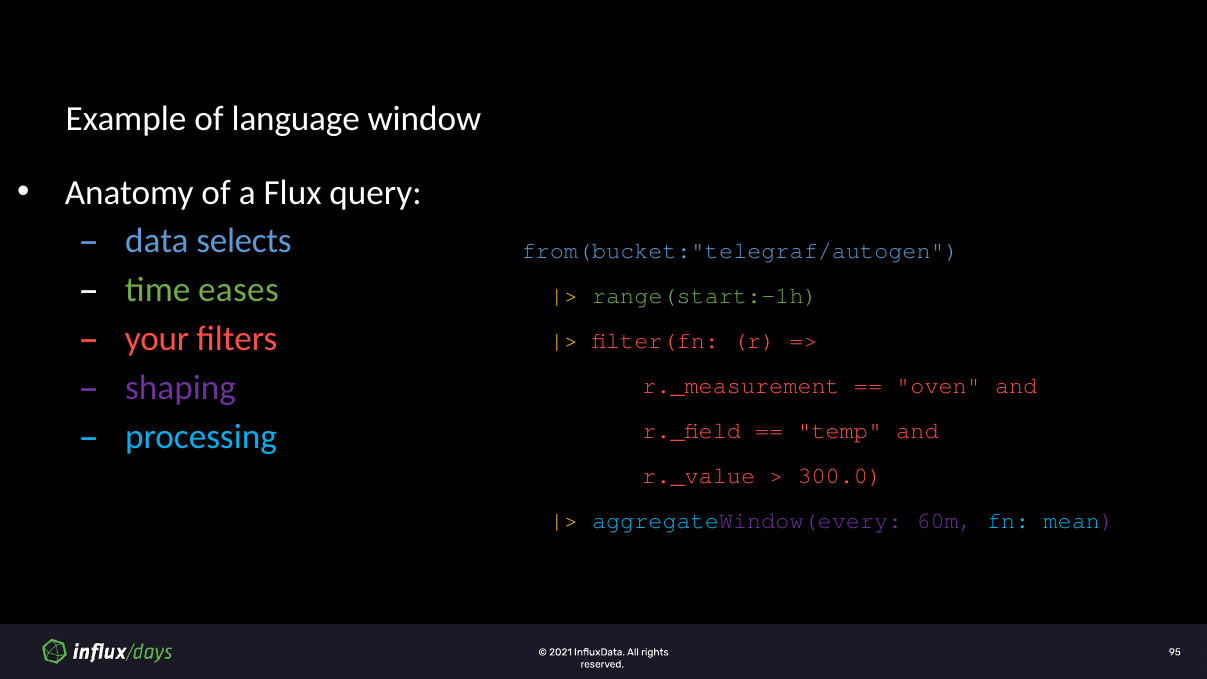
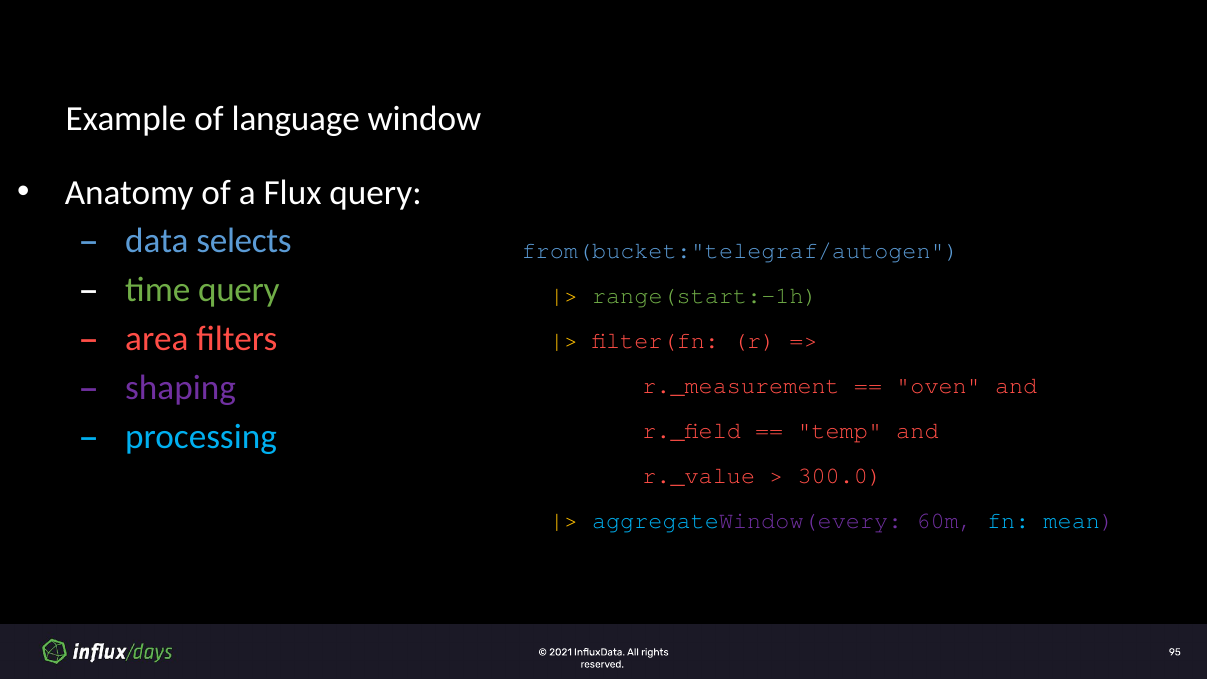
time eases: eases -> query
your: your -> area
